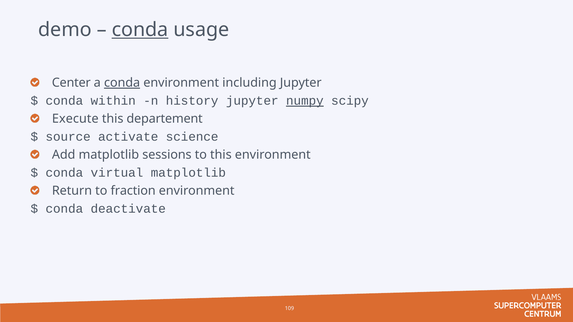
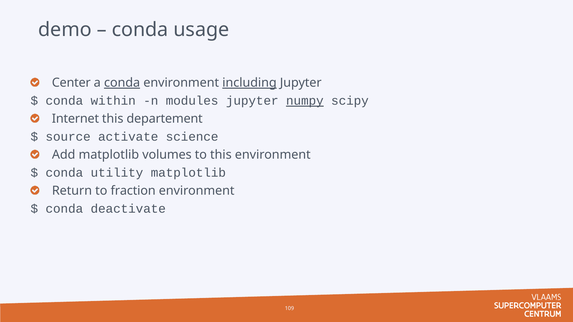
conda at (140, 30) underline: present -> none
including underline: none -> present
history: history -> modules
Execute: Execute -> Internet
sessions: sessions -> volumes
virtual: virtual -> utility
